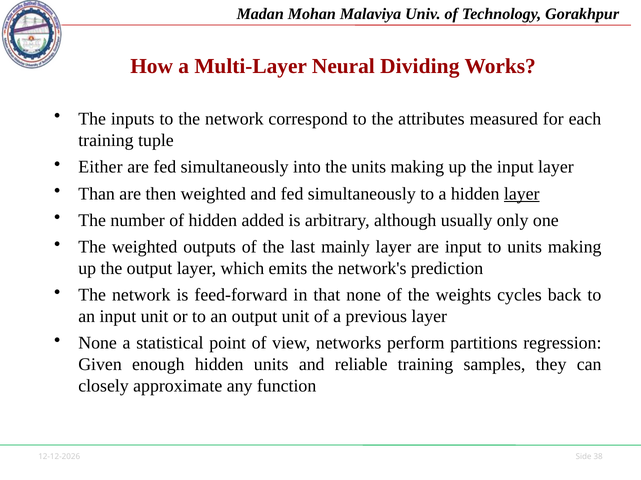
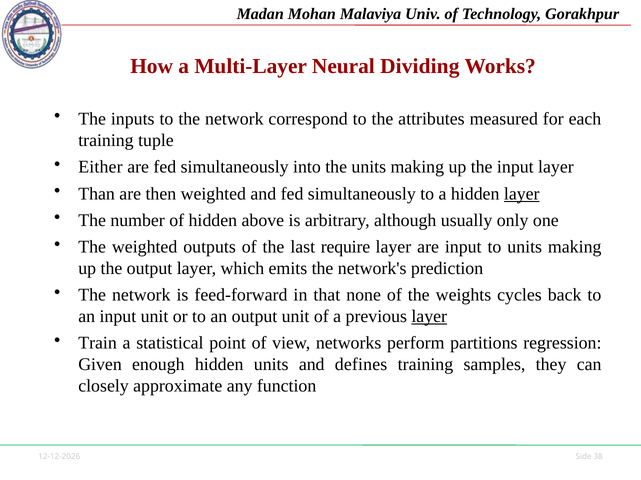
added: added -> above
mainly: mainly -> require
layer at (429, 317) underline: none -> present
None at (98, 344): None -> Train
reliable: reliable -> defines
